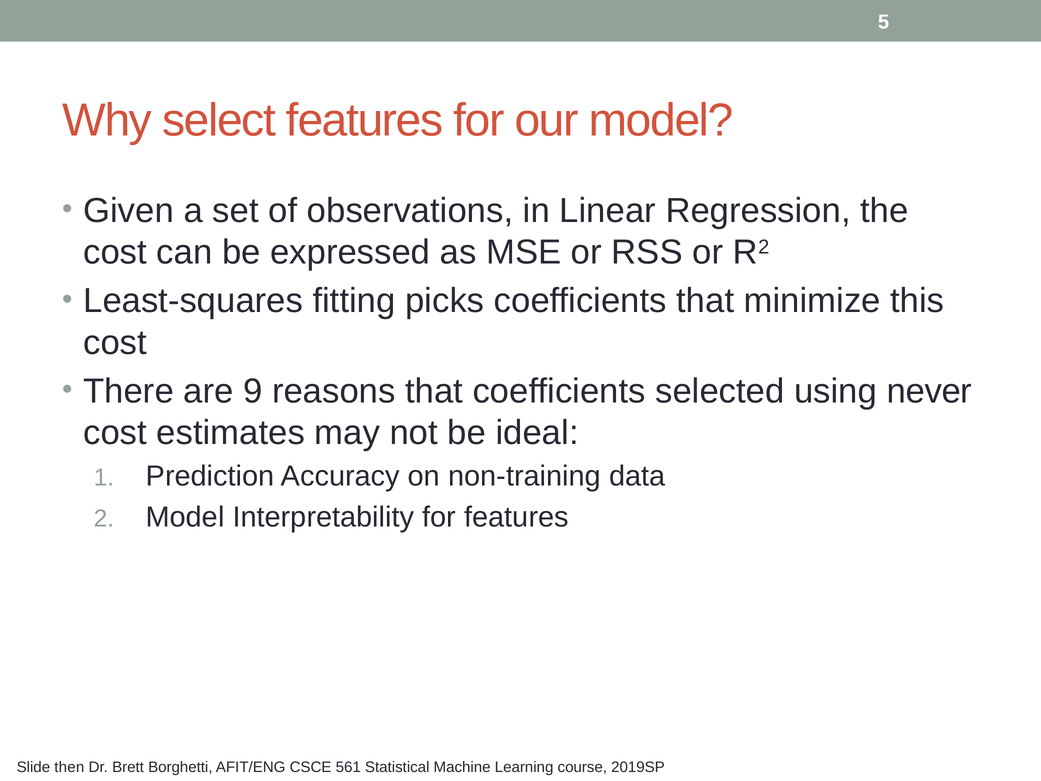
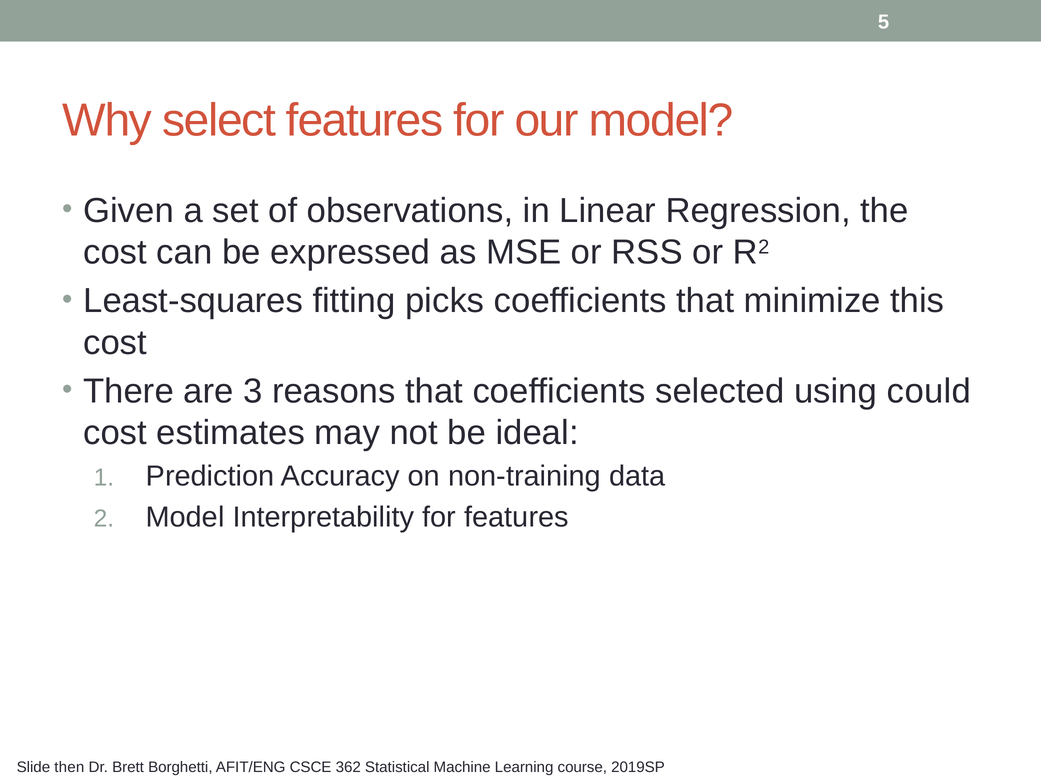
9: 9 -> 3
never: never -> could
561: 561 -> 362
